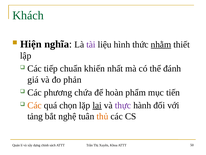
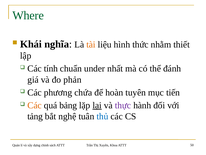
Khách: Khách -> Where
Hiện: Hiện -> Khái
tài colour: purple -> orange
nhằm underline: present -> none
tiếp: tiếp -> tính
khiến: khiến -> under
phẩm: phẩm -> tuyên
chọn: chọn -> bảng
thủ colour: orange -> blue
